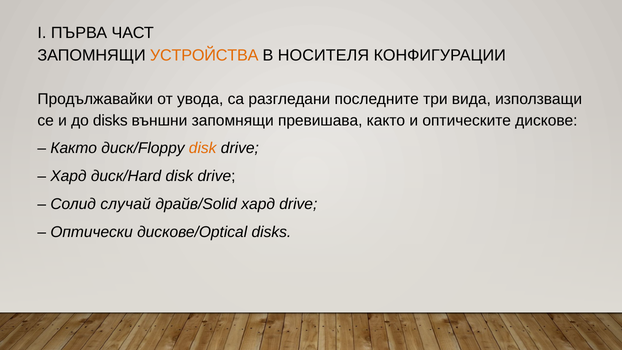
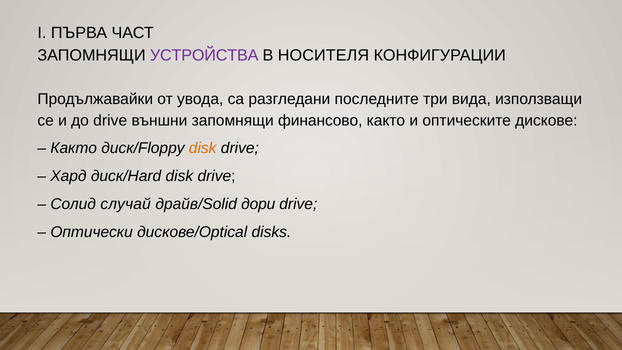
УСТРОЙСТВА colour: orange -> purple
до disks: disks -> drive
превишава: превишава -> финансово
драйв/Solid хард: хард -> дори
